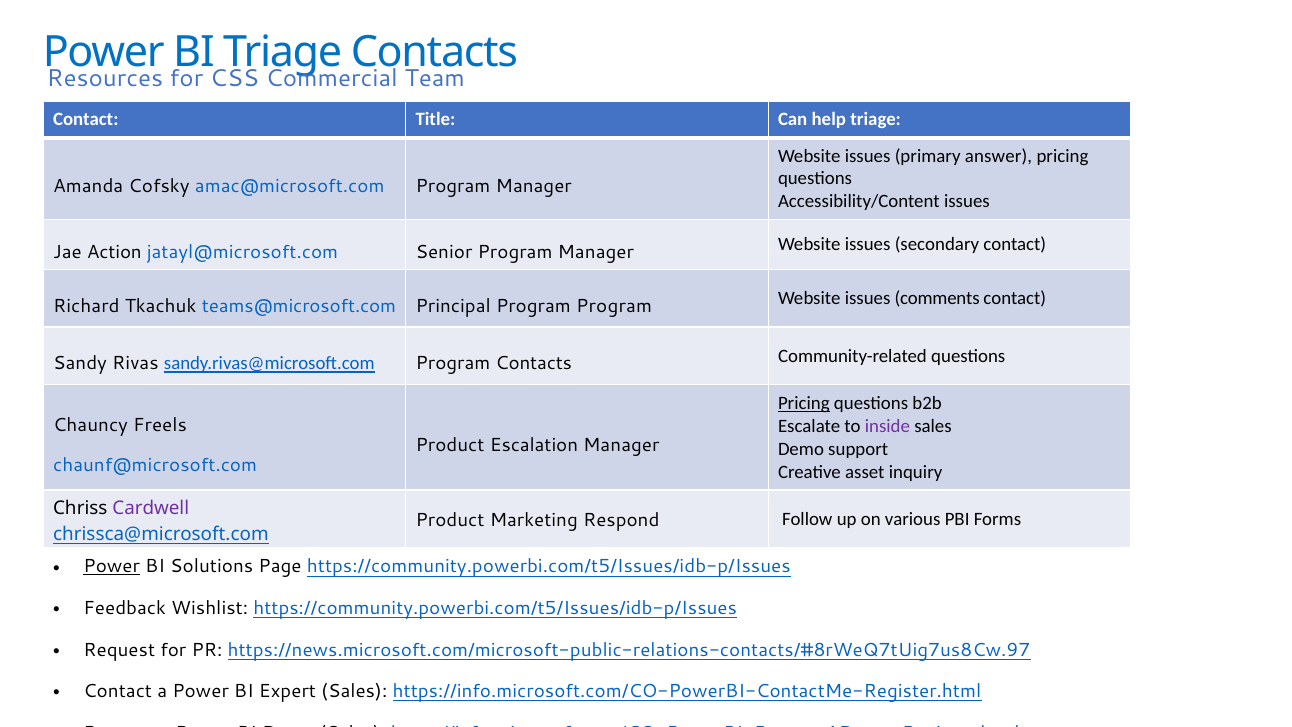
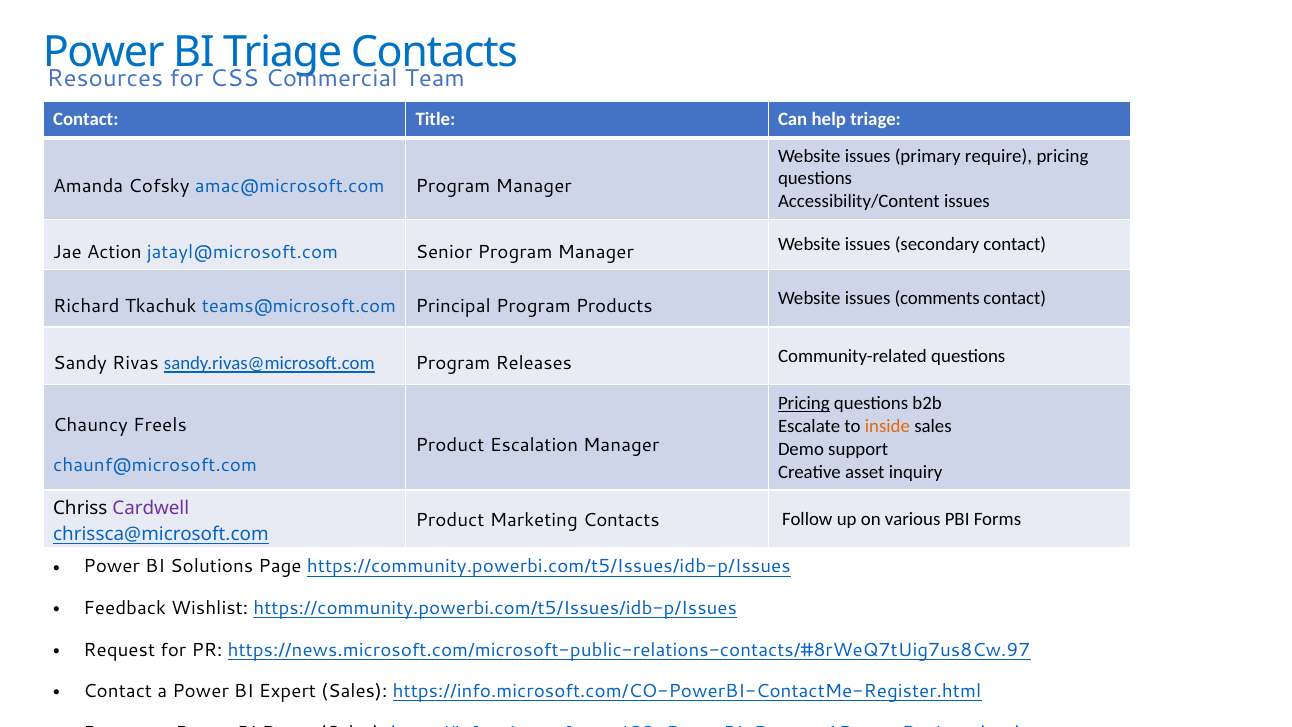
answer: answer -> require
Program Program: Program -> Products
Program Contacts: Contacts -> Releases
inside colour: purple -> orange
Marketing Respond: Respond -> Contacts
Power at (112, 566) underline: present -> none
